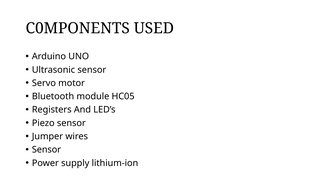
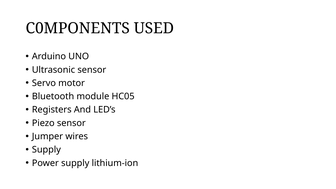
Sensor at (46, 150): Sensor -> Supply
